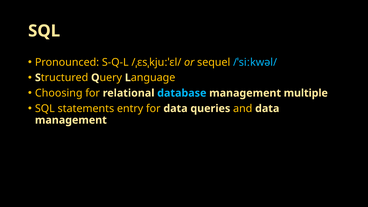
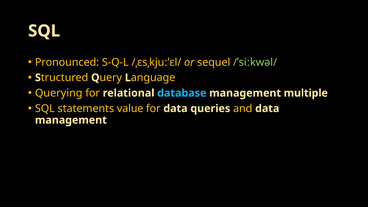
/ˈsiːkwəl/ colour: light blue -> light green
Choosing: Choosing -> Querying
entry: entry -> value
